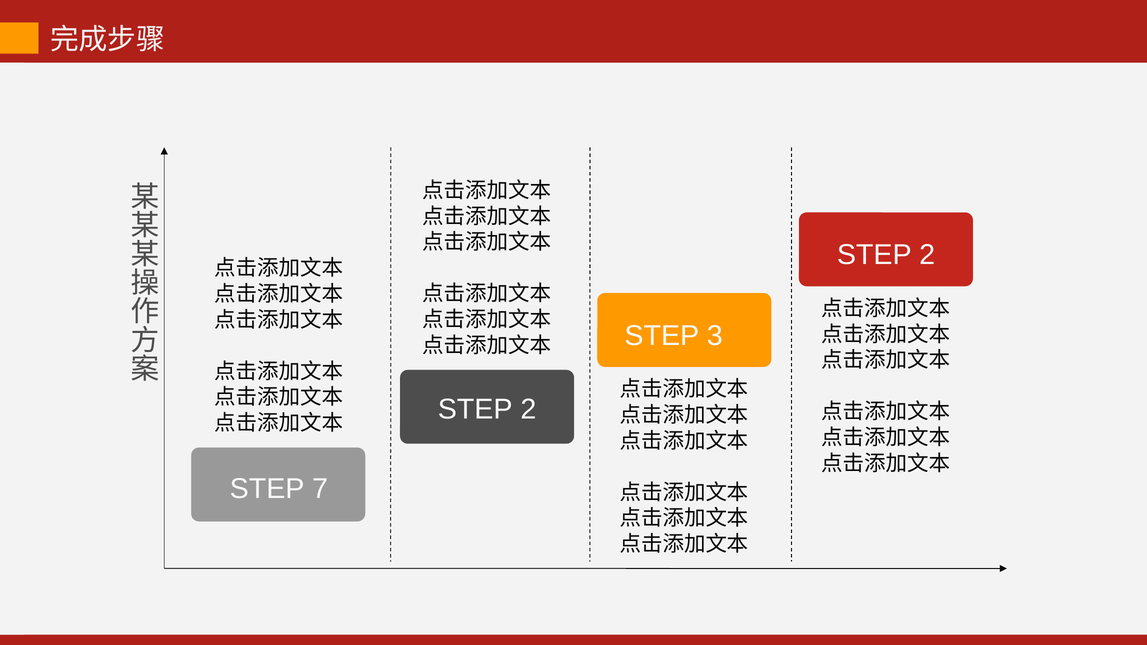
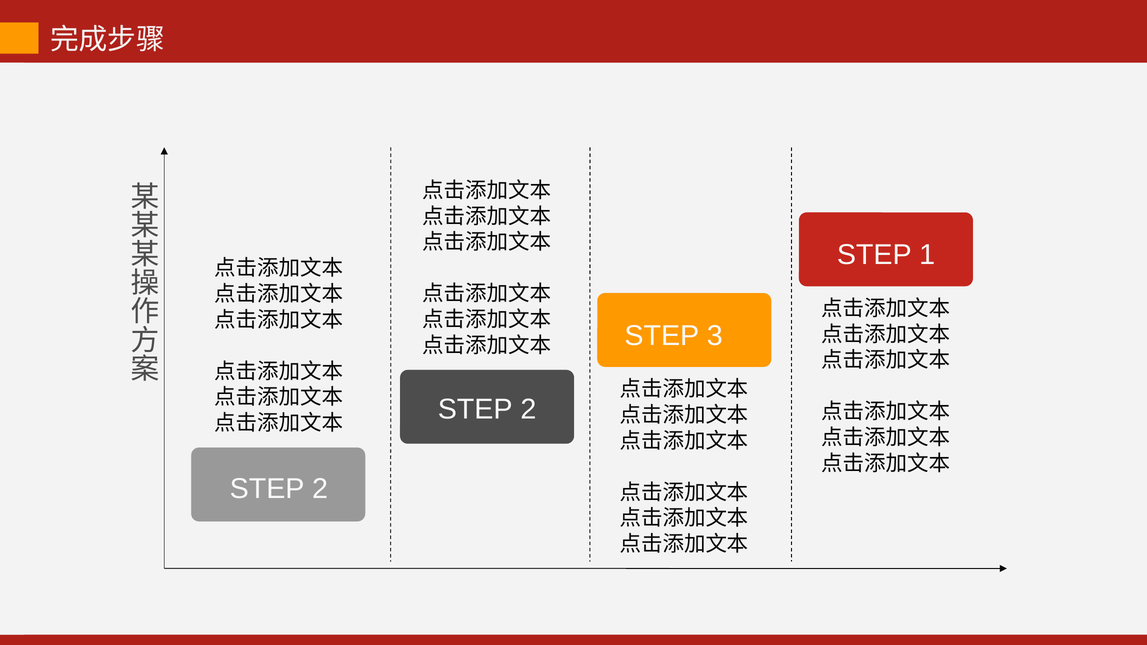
2 at (927, 255): 2 -> 1
7 at (320, 489): 7 -> 2
